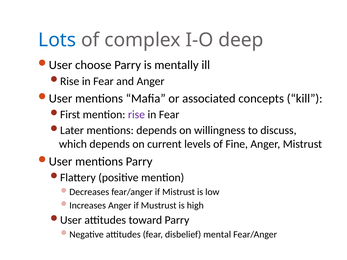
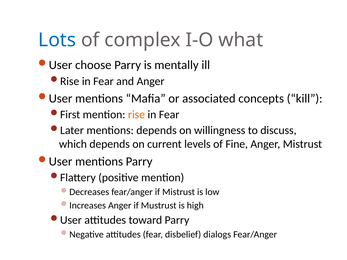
deep: deep -> what
rise colour: purple -> orange
mental: mental -> dialogs
